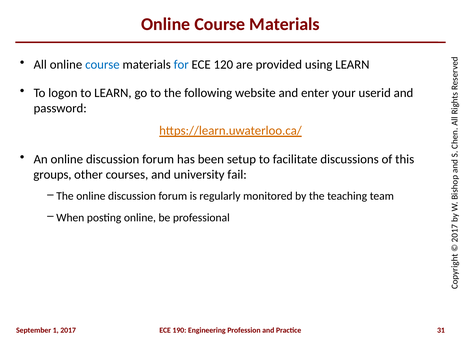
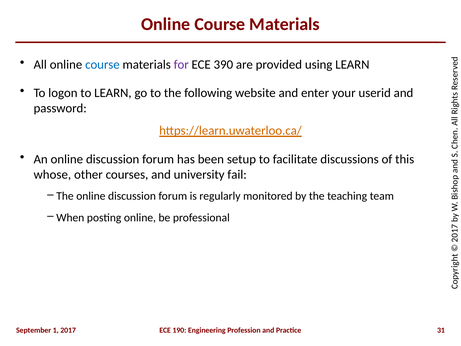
for colour: blue -> purple
120: 120 -> 390
groups: groups -> whose
